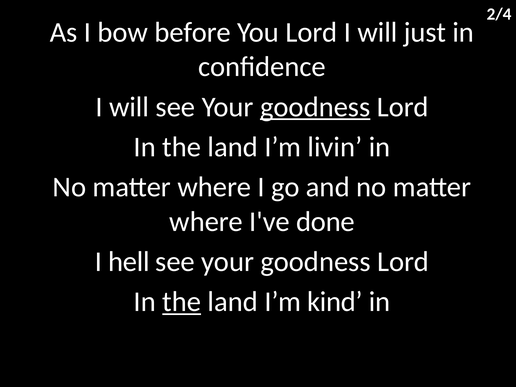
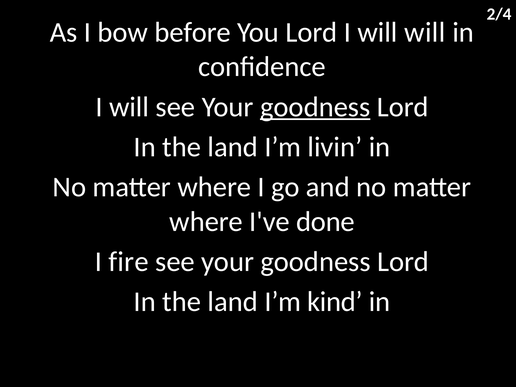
will just: just -> will
hell: hell -> fire
the at (182, 302) underline: present -> none
